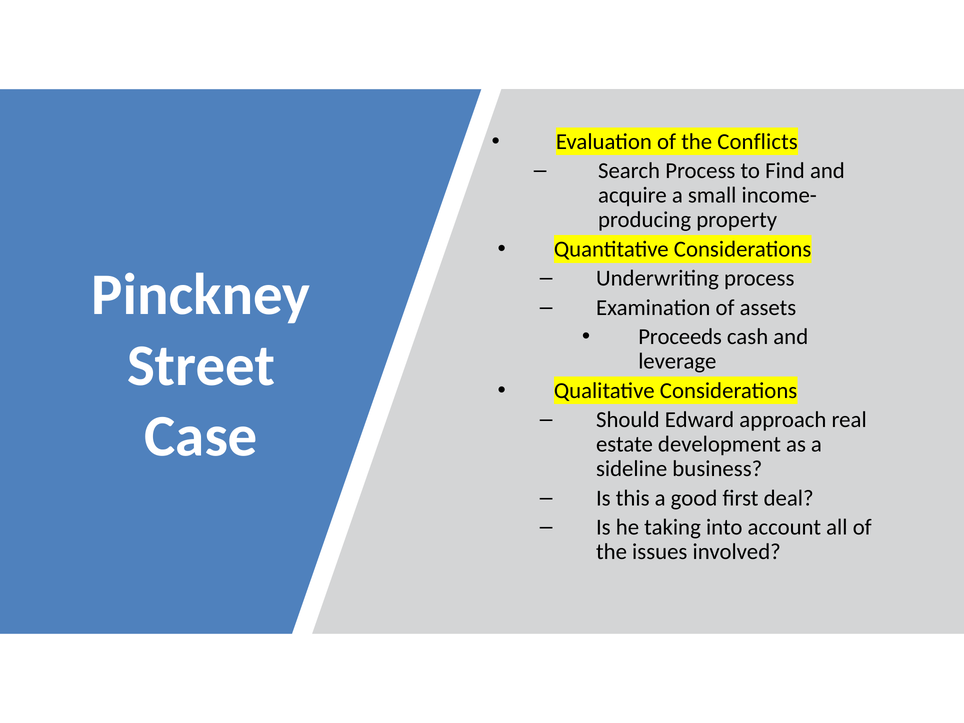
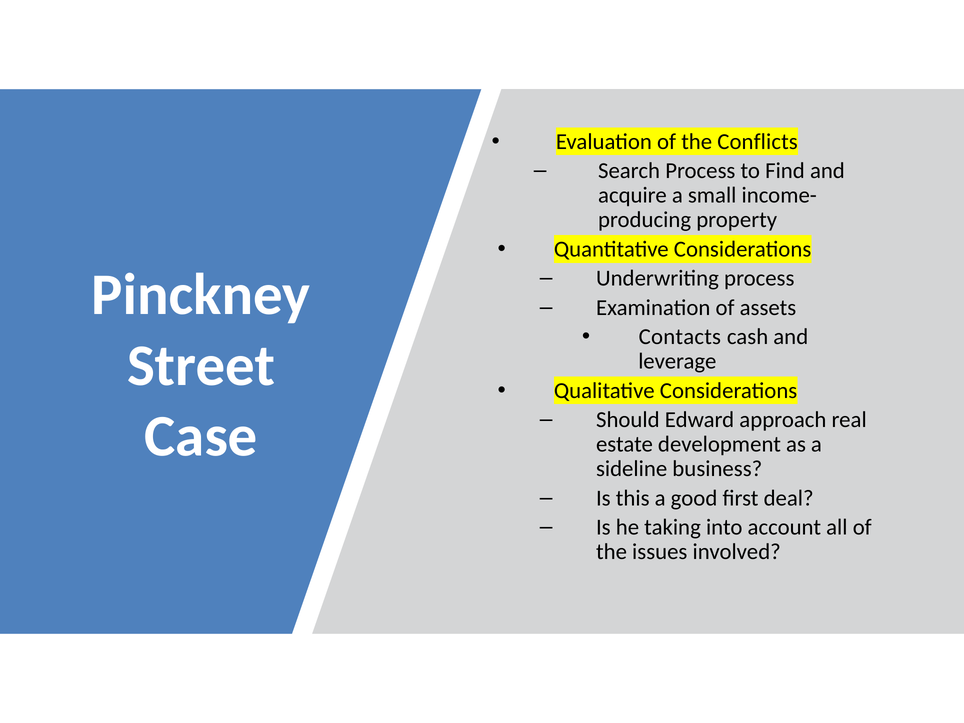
Proceeds: Proceeds -> Contacts
